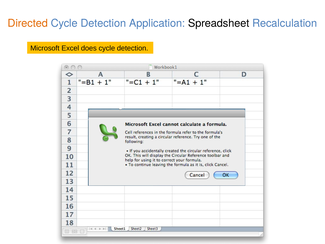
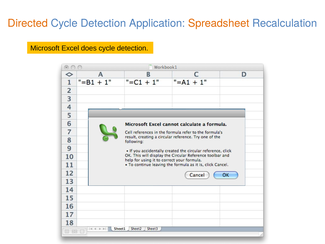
Spreadsheet colour: black -> orange
